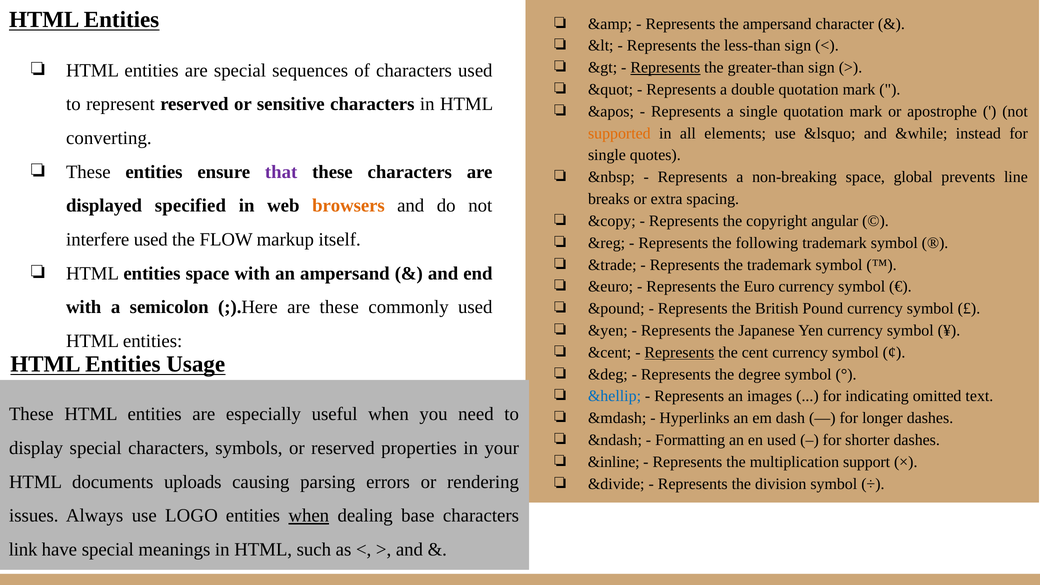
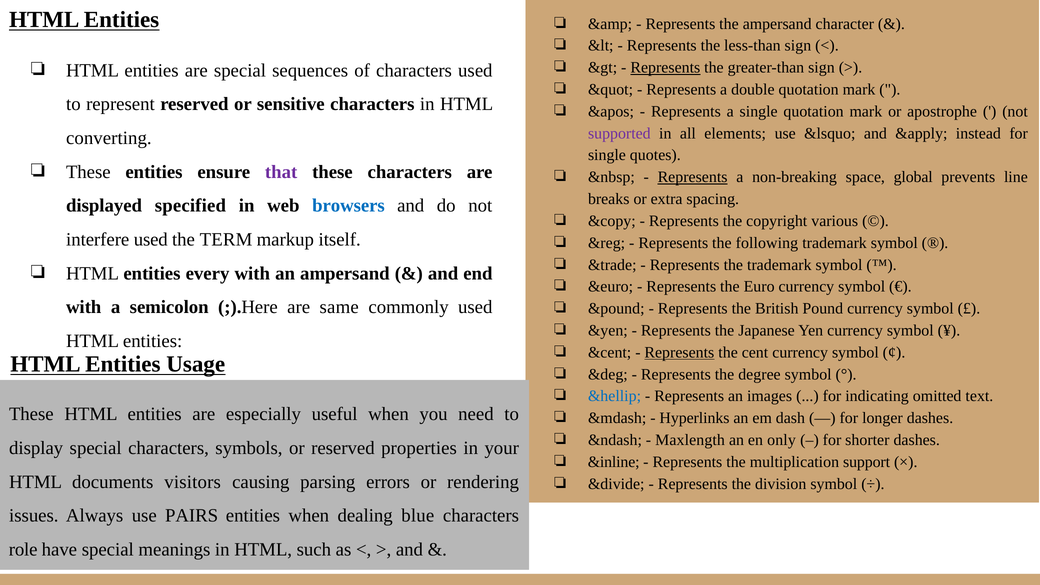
supported colour: orange -> purple
&while: &while -> &apply
Represents at (693, 177) underline: none -> present
browsers colour: orange -> blue
angular: angular -> various
FLOW: FLOW -> TERM
entities space: space -> every
are these: these -> same
Formatting: Formatting -> Maxlength
en used: used -> only
uploads: uploads -> visitors
LOGO: LOGO -> PAIRS
when at (309, 516) underline: present -> none
base: base -> blue
link: link -> role
